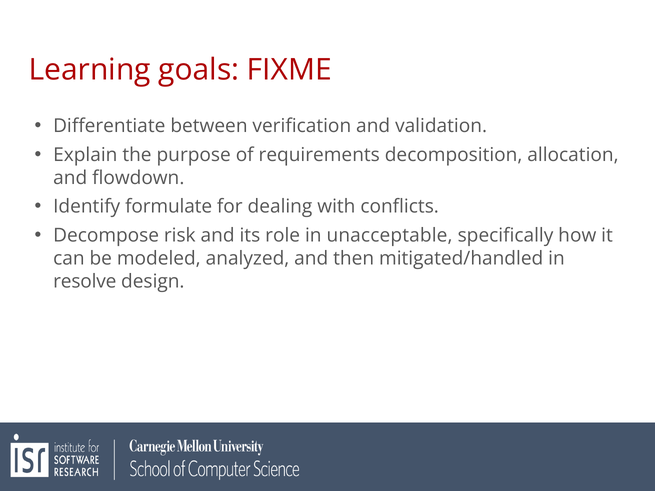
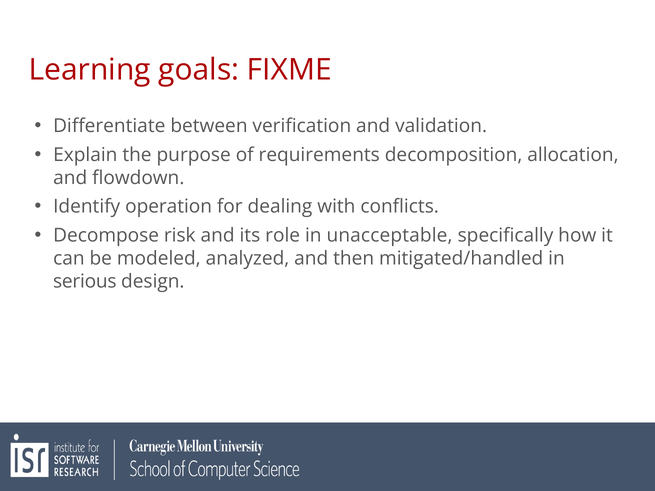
formulate: formulate -> operation
resolve: resolve -> serious
